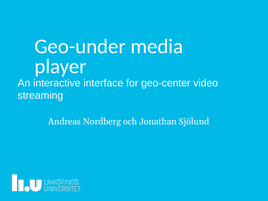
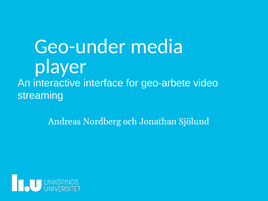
geo-center: geo-center -> geo-arbete
